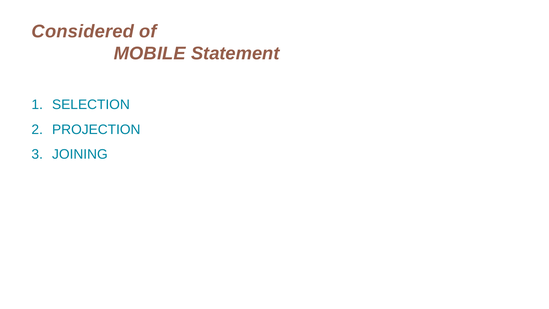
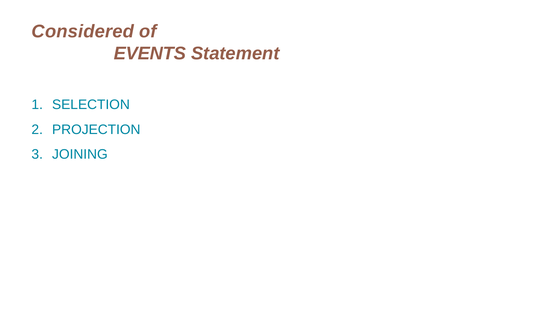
MOBILE: MOBILE -> EVENTS
